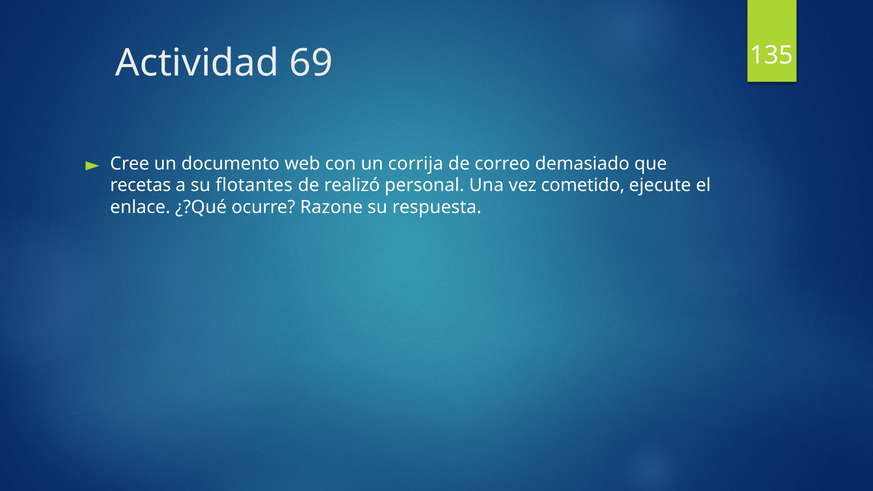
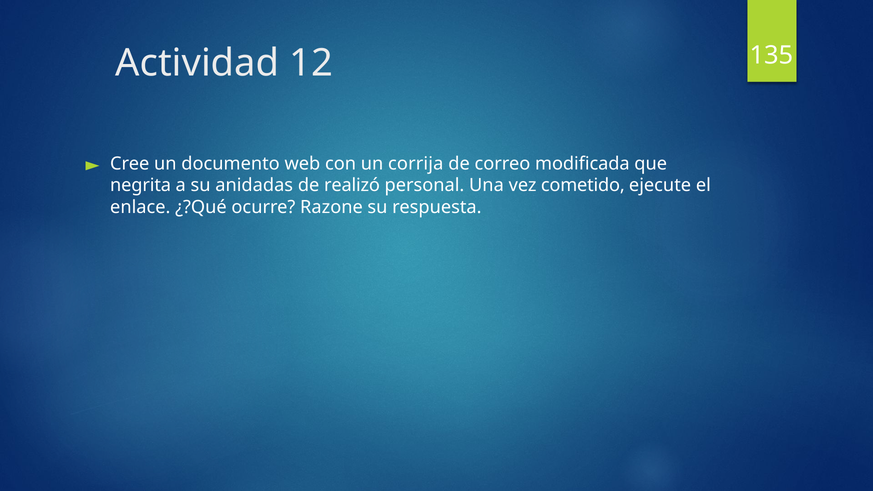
69: 69 -> 12
demasiado: demasiado -> modificada
recetas: recetas -> negrita
flotantes: flotantes -> anidadas
